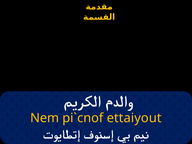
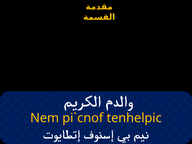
ettaiyout: ettaiyout -> tenhelpic
